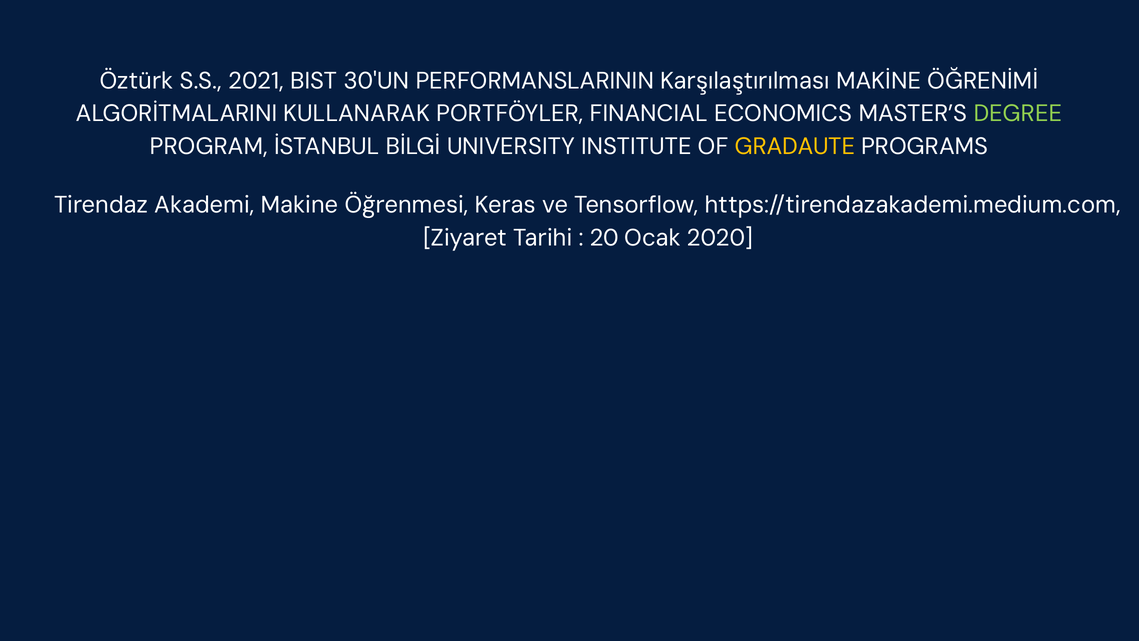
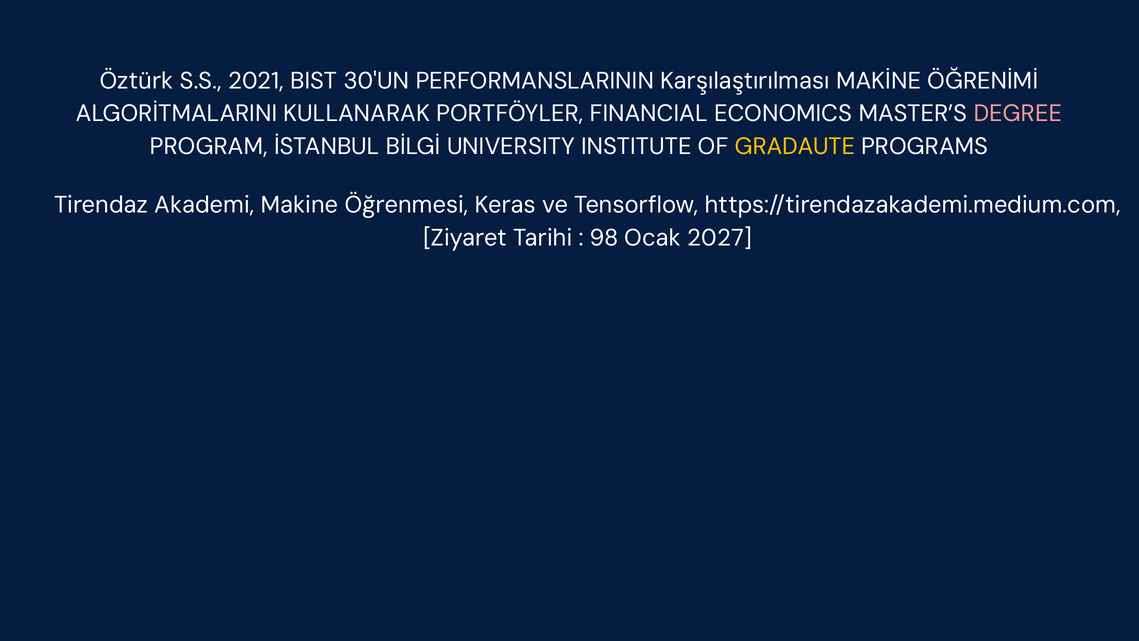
DEGREE colour: light green -> pink
20: 20 -> 98
2020: 2020 -> 2027
